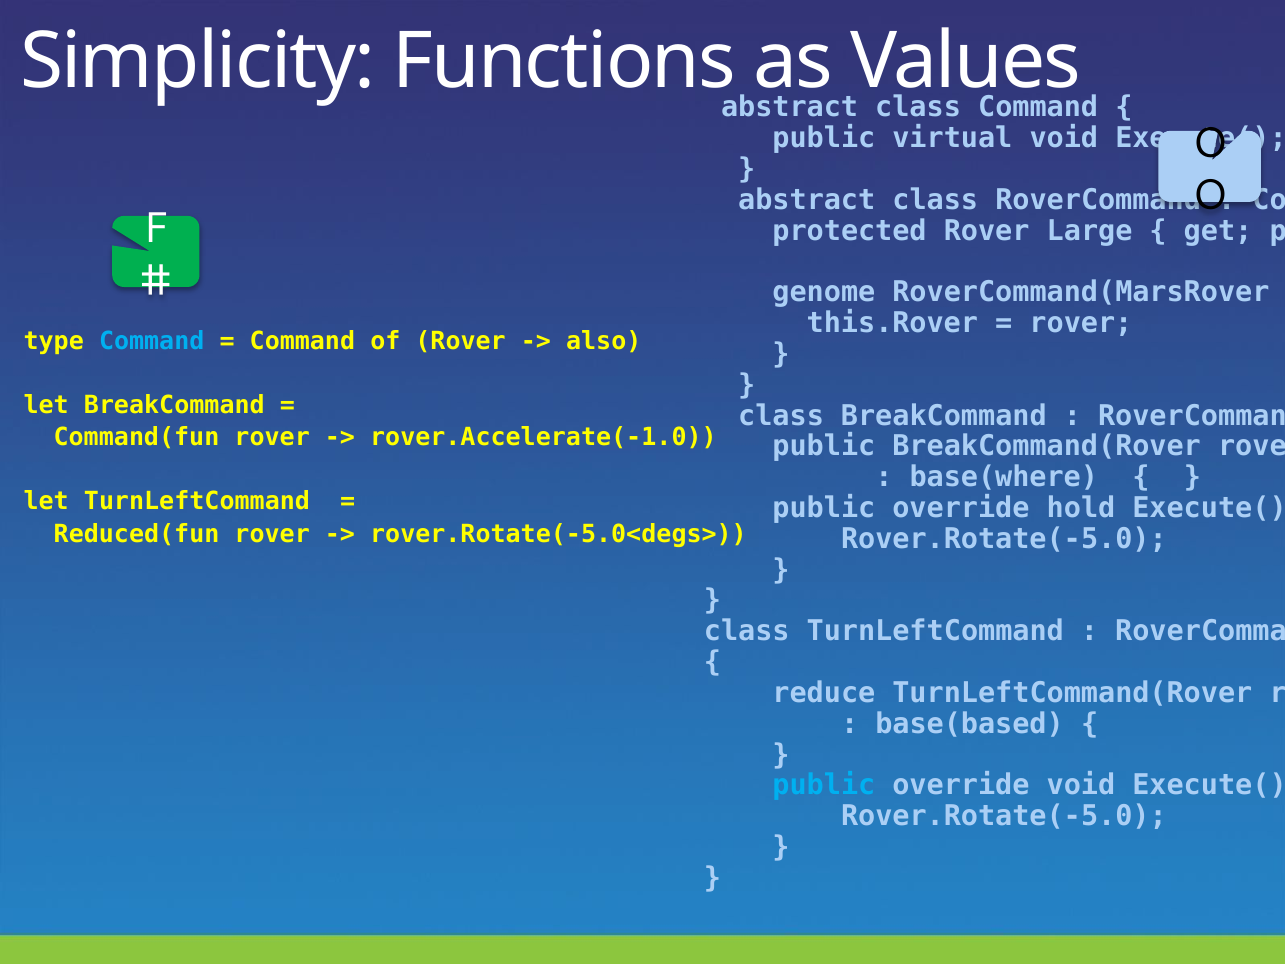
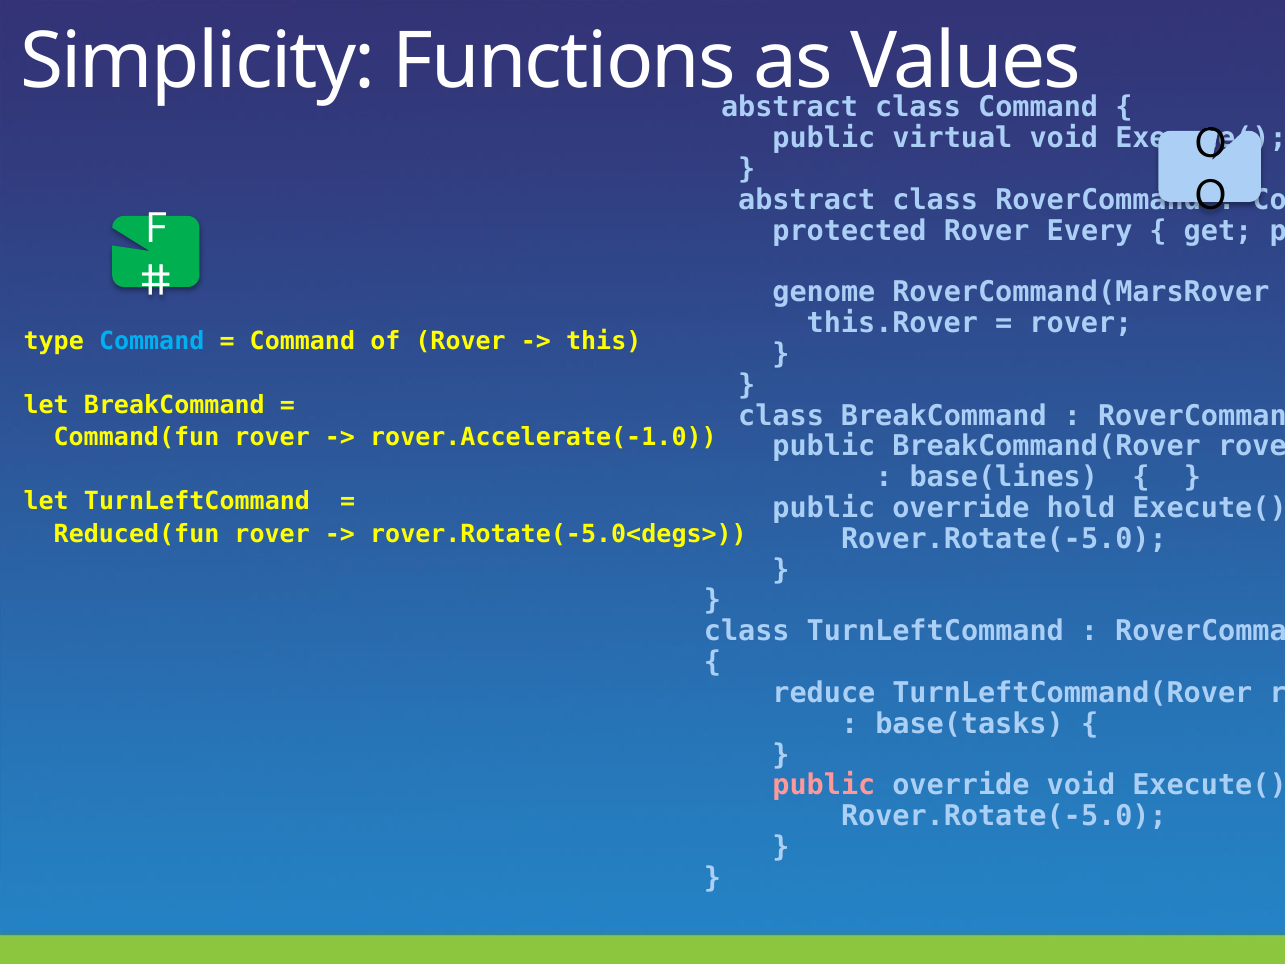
Large: Large -> Every
also: also -> this
base(where: base(where -> base(lines
base(based: base(based -> base(tasks
public at (824, 785) colour: light blue -> pink
